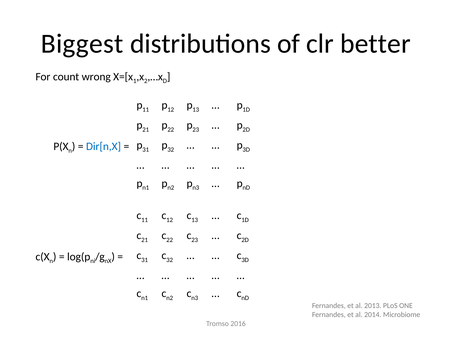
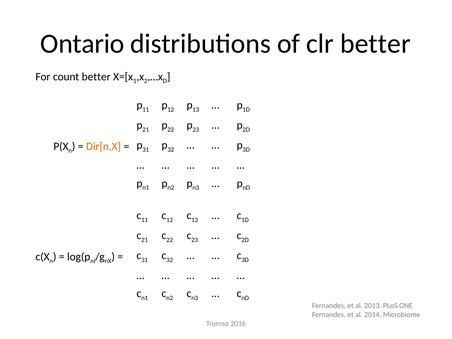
Biggest: Biggest -> Ontario
count wrong: wrong -> better
Dir[n,X colour: blue -> orange
